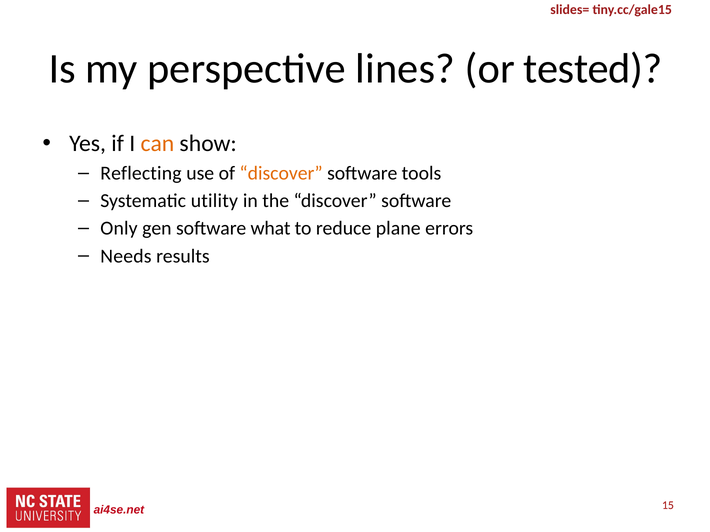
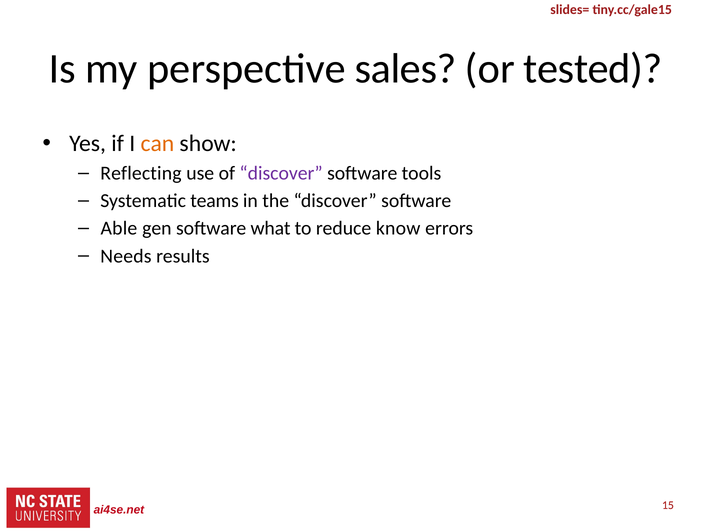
lines: lines -> sales
discover at (281, 173) colour: orange -> purple
utility: utility -> teams
Only: Only -> Able
plane: plane -> know
